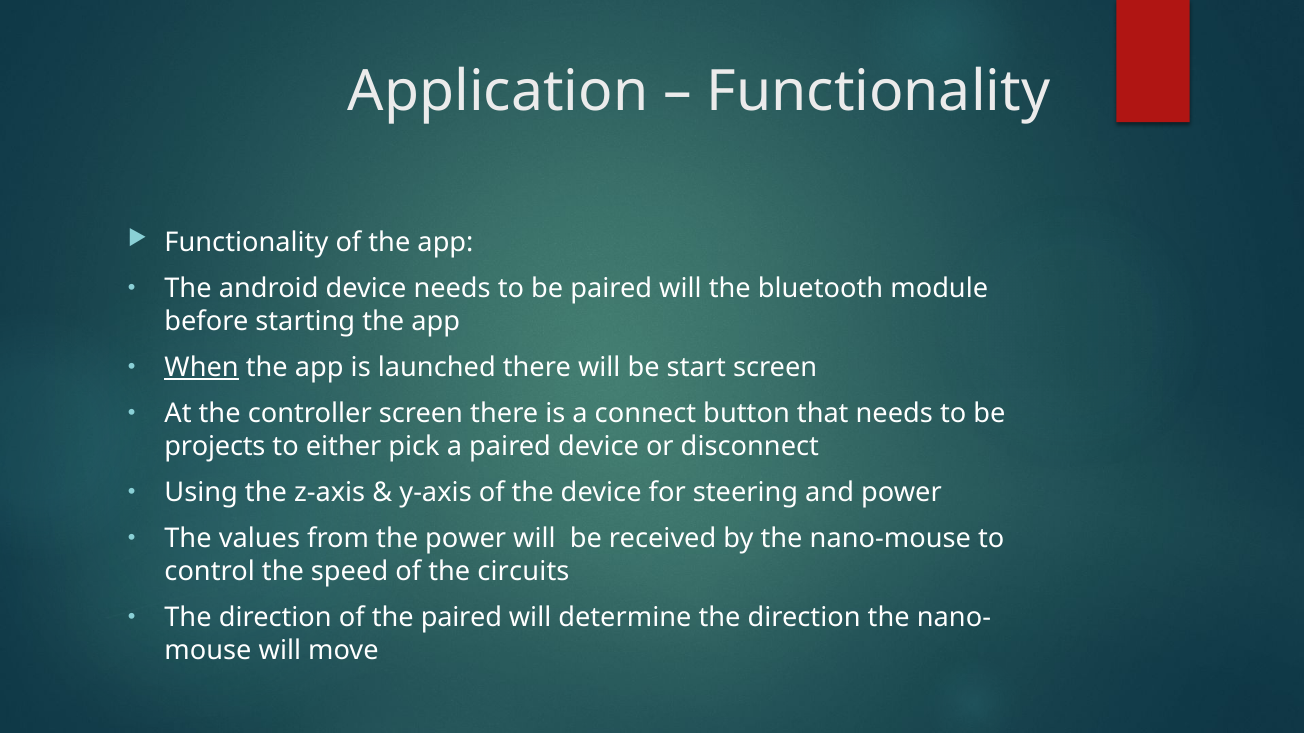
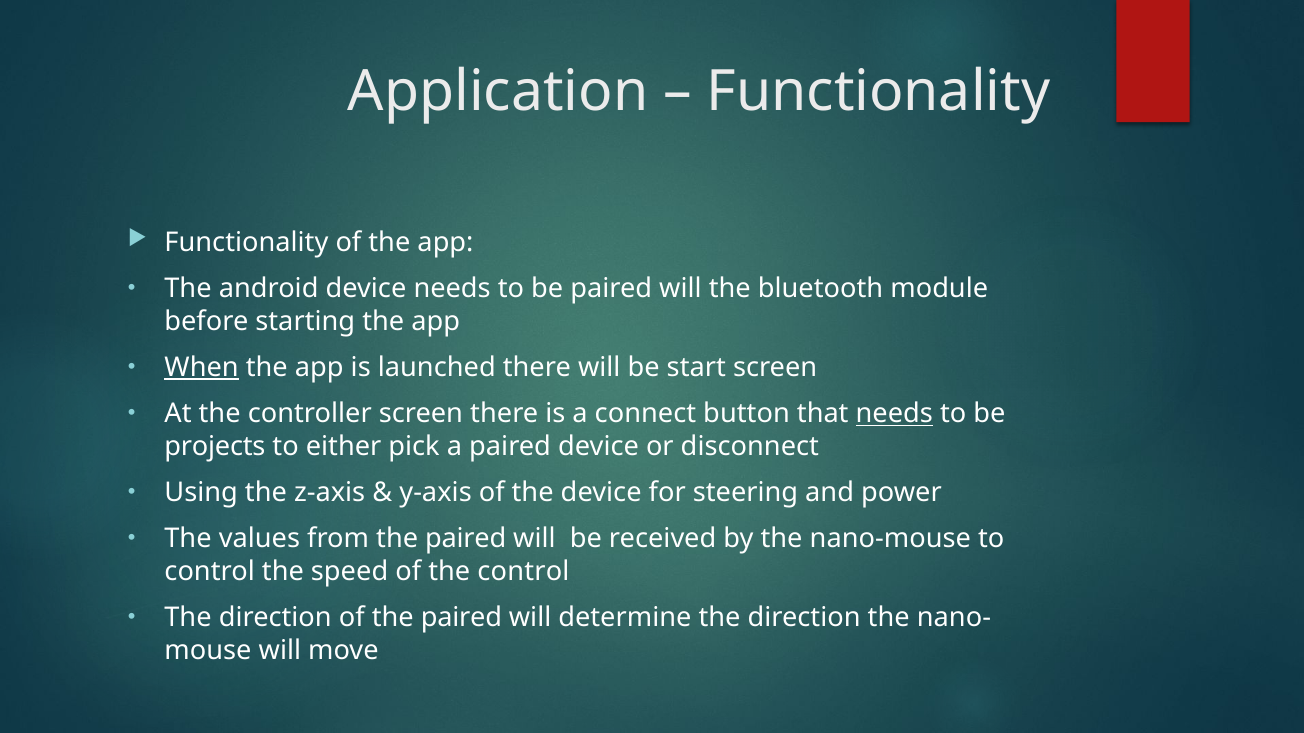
needs at (894, 414) underline: none -> present
from the power: power -> paired
the circuits: circuits -> control
